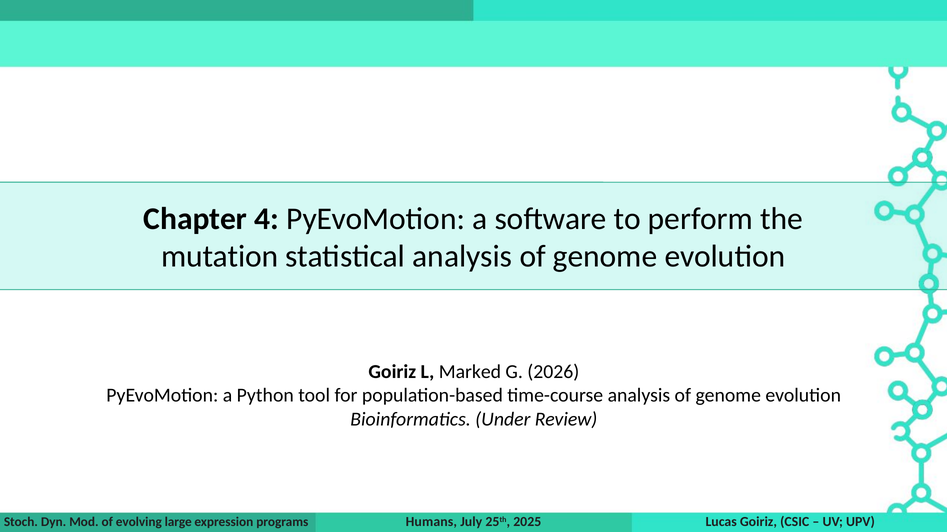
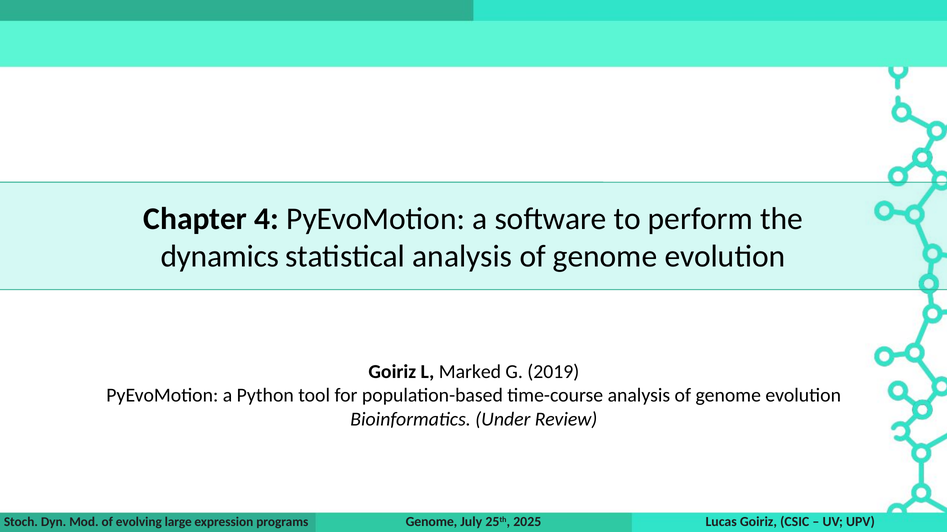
mutation: mutation -> dynamics
2026: 2026 -> 2019
Humans at (431, 523): Humans -> Genome
